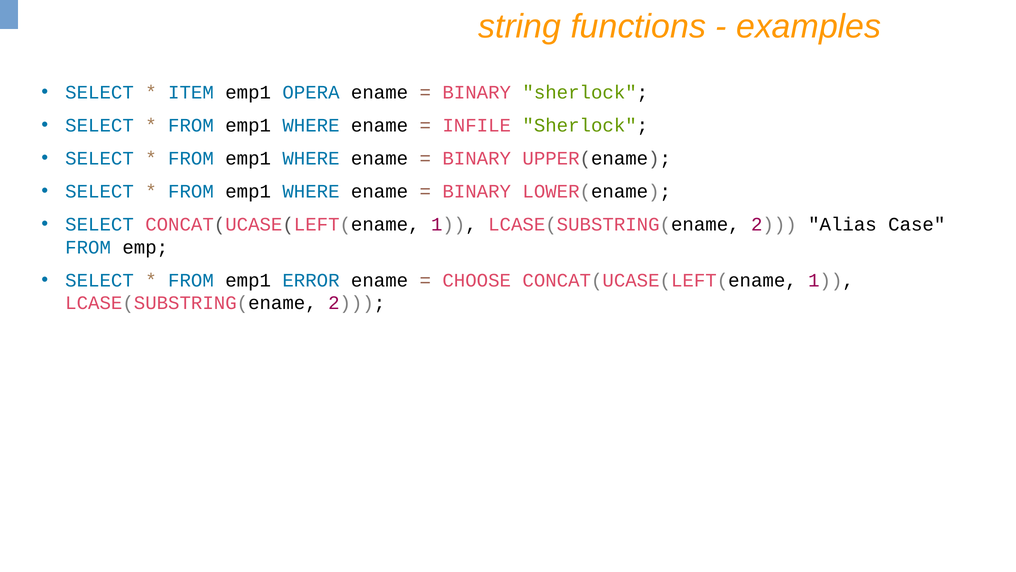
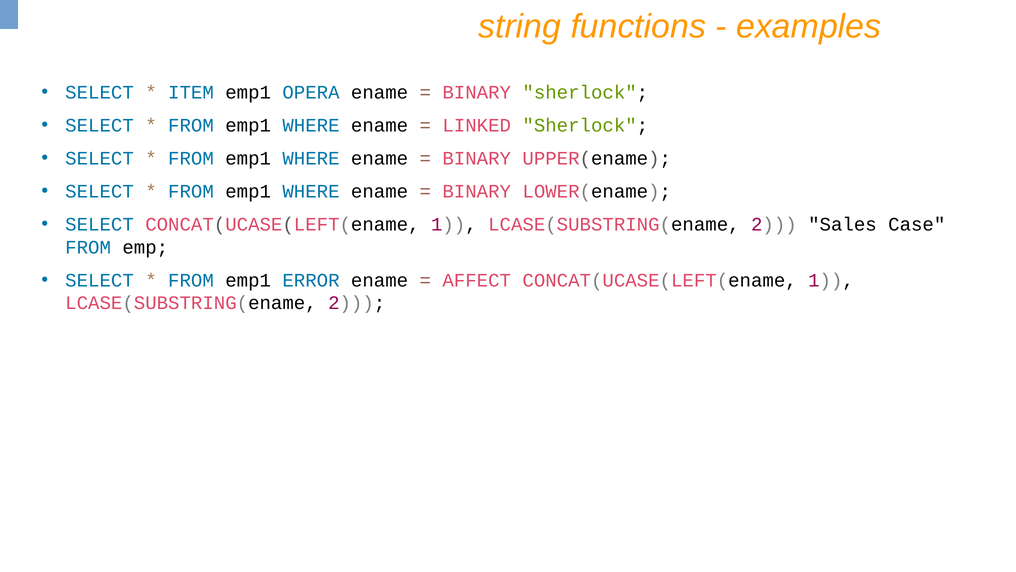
INFILE: INFILE -> LINKED
Alias: Alias -> Sales
CHOOSE: CHOOSE -> AFFECT
